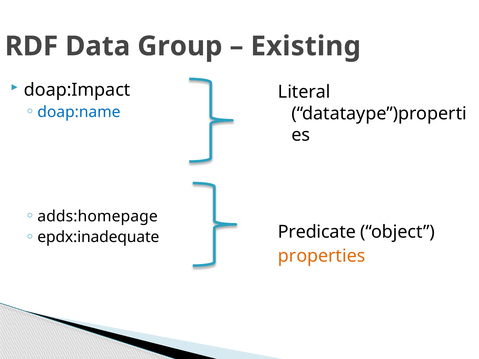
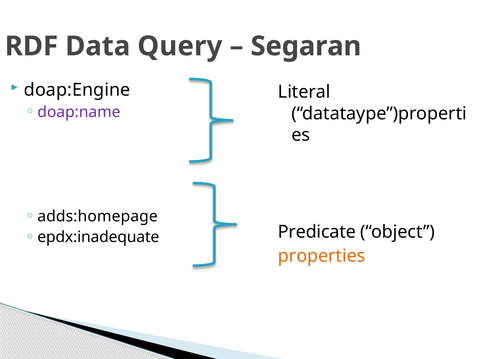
Group: Group -> Query
Existing: Existing -> Segaran
doap:Impact: doap:Impact -> doap:Engine
doap:name colour: blue -> purple
